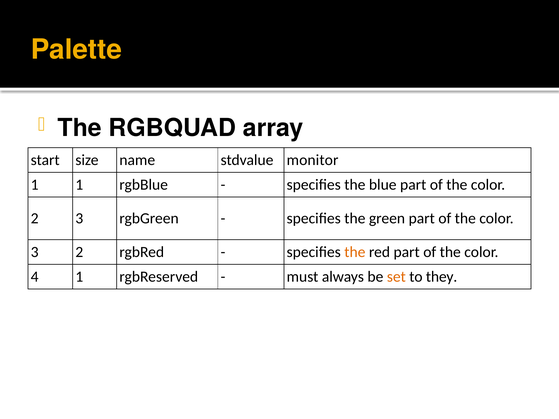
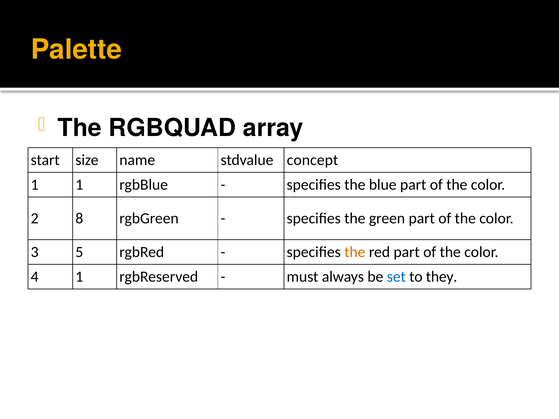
monitor: monitor -> concept
2 3: 3 -> 8
3 2: 2 -> 5
set colour: orange -> blue
